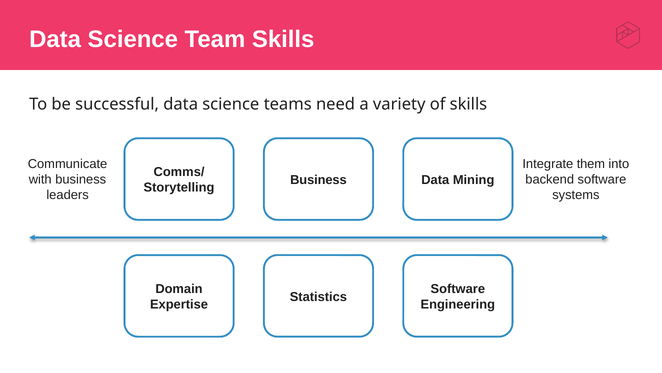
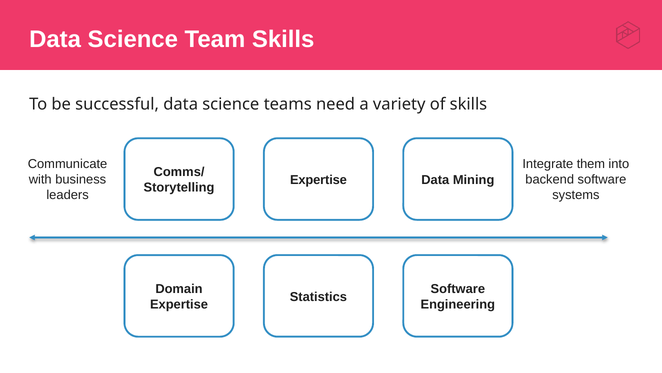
Business at (318, 180): Business -> Expertise
